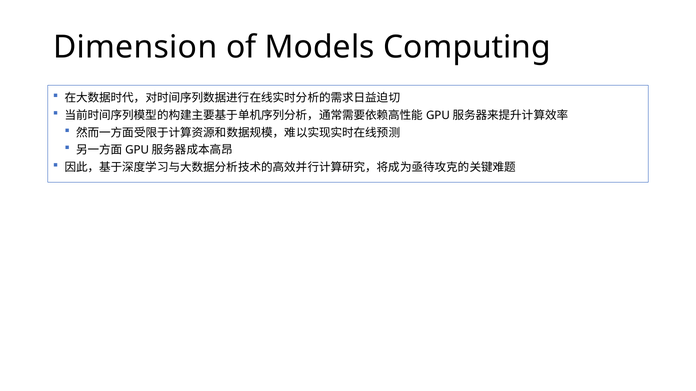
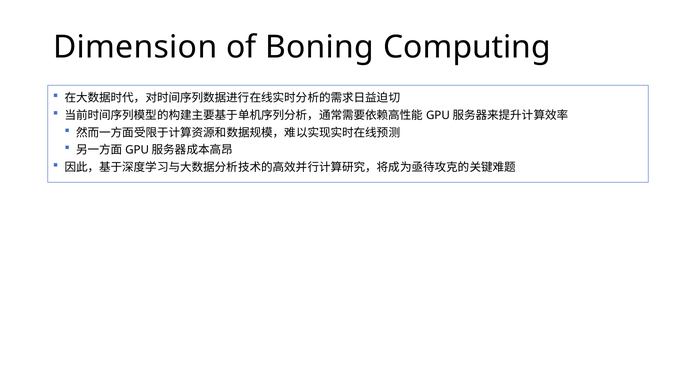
Models: Models -> Boning
